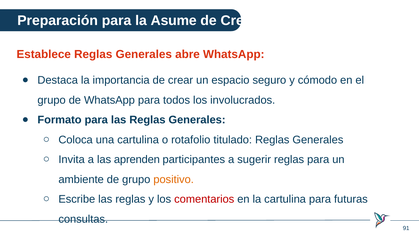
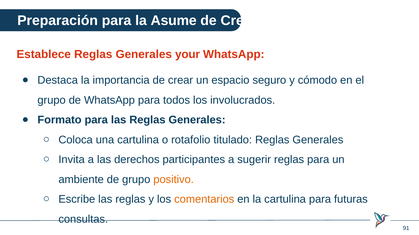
abre: abre -> your
aprenden: aprenden -> derechos
comentarios colour: red -> orange
